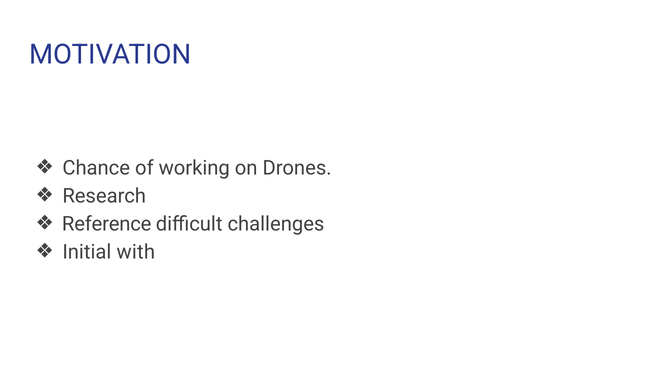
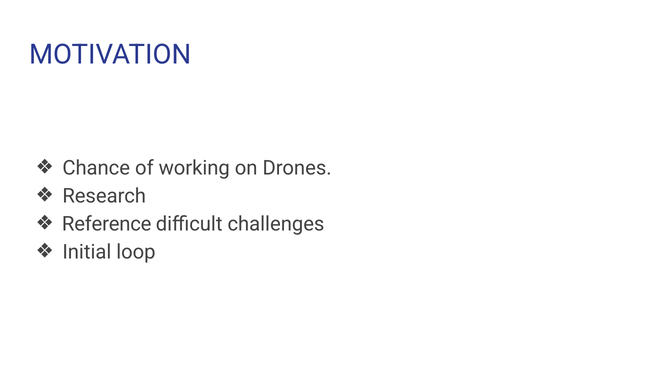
with: with -> loop
